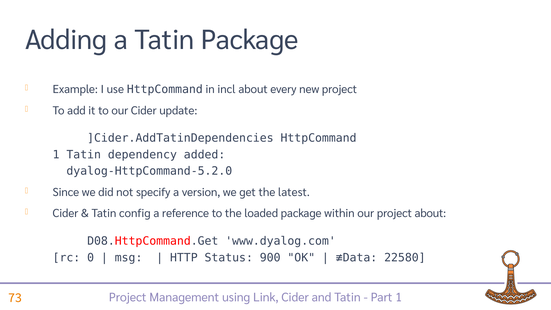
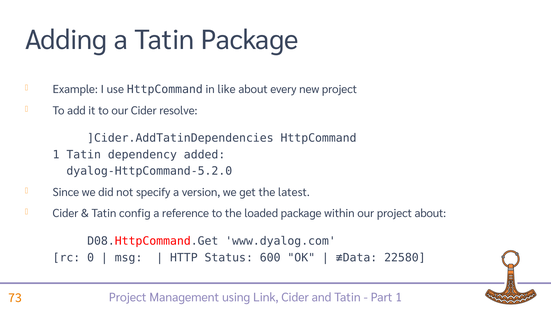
incl: incl -> like
update: update -> resolve
900: 900 -> 600
